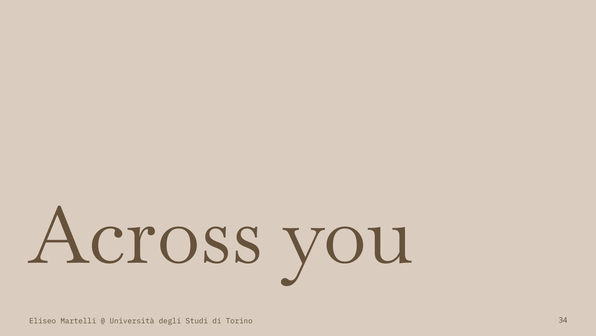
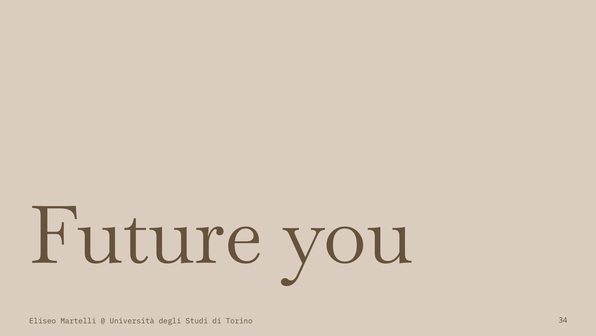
Across: Across -> Future
